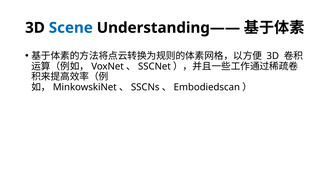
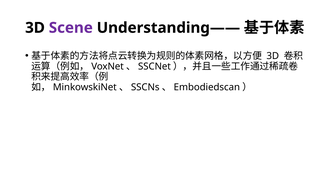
Scene colour: blue -> purple
